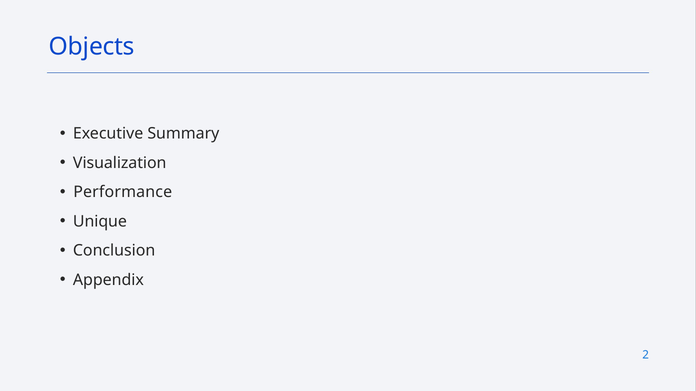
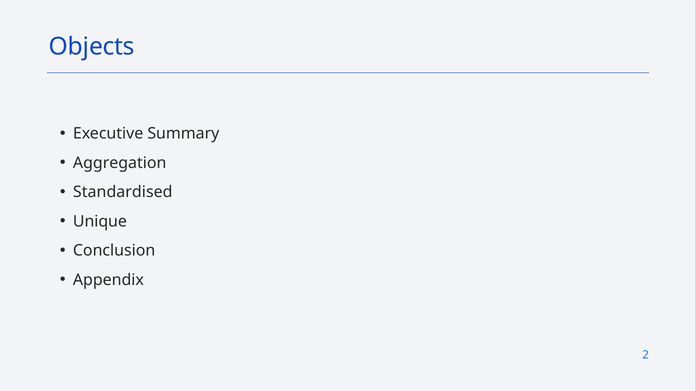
Visualization: Visualization -> Aggregation
Performance: Performance -> Standardised
